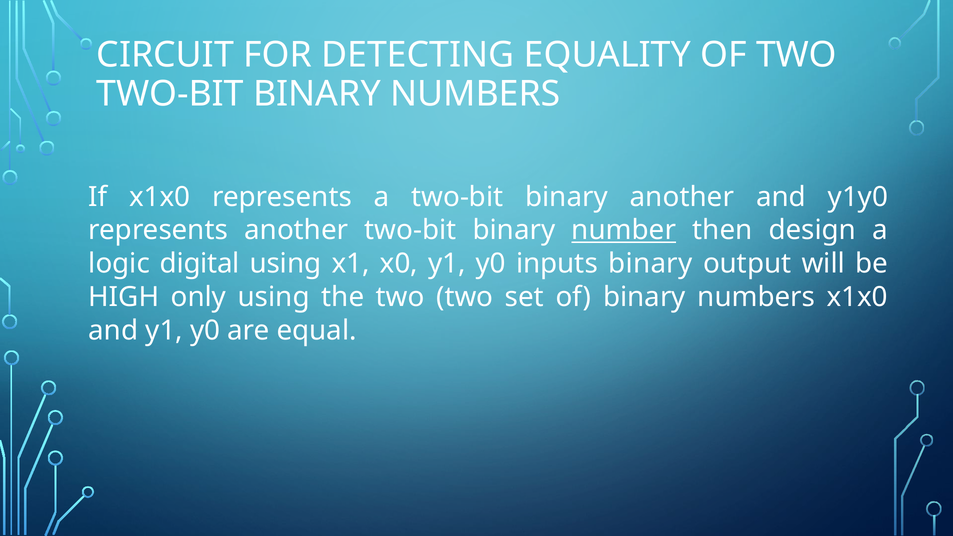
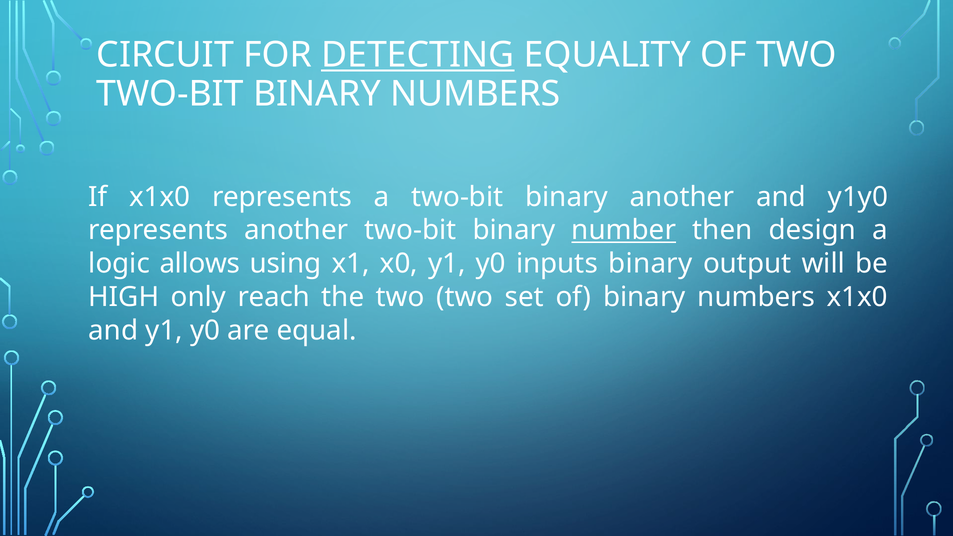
DETECTING underline: none -> present
digital: digital -> allows
only using: using -> reach
